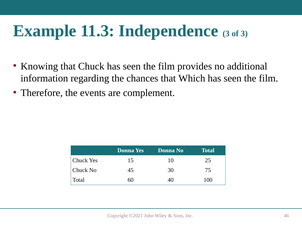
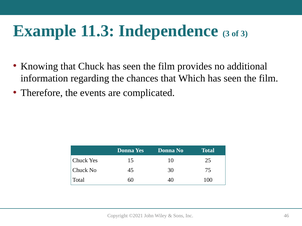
complement: complement -> complicated
